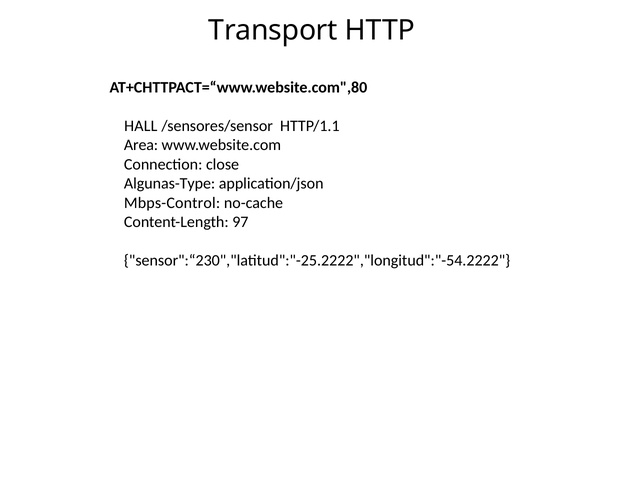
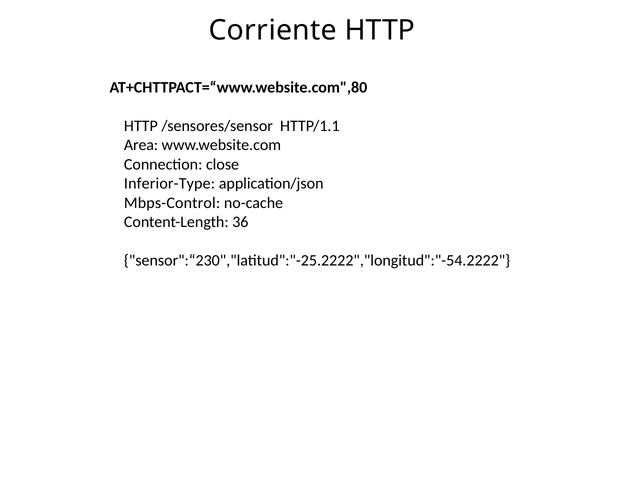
Transport: Transport -> Corriente
HALL at (141, 126): HALL -> HTTP
Algunas-Type: Algunas-Type -> Inferior-Type
97: 97 -> 36
